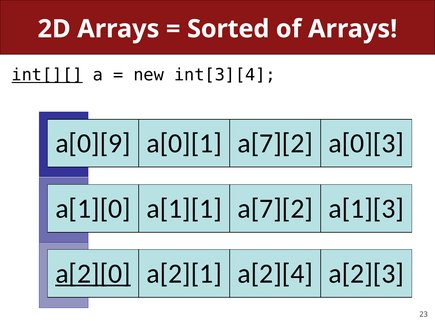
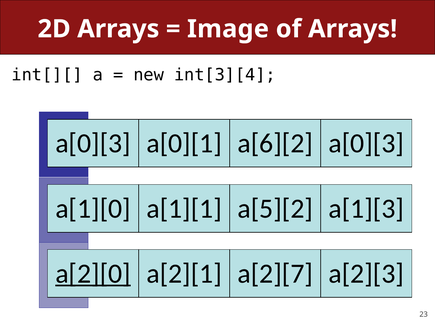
Sorted: Sorted -> Image
int[][ underline: present -> none
a[0][9 at (93, 144): a[0][9 -> a[0][3
a[0][1 a[7][2: a[7][2 -> a[6][2
a[1][1 a[7][2: a[7][2 -> a[5][2
a[2][4: a[2][4 -> a[2][7
